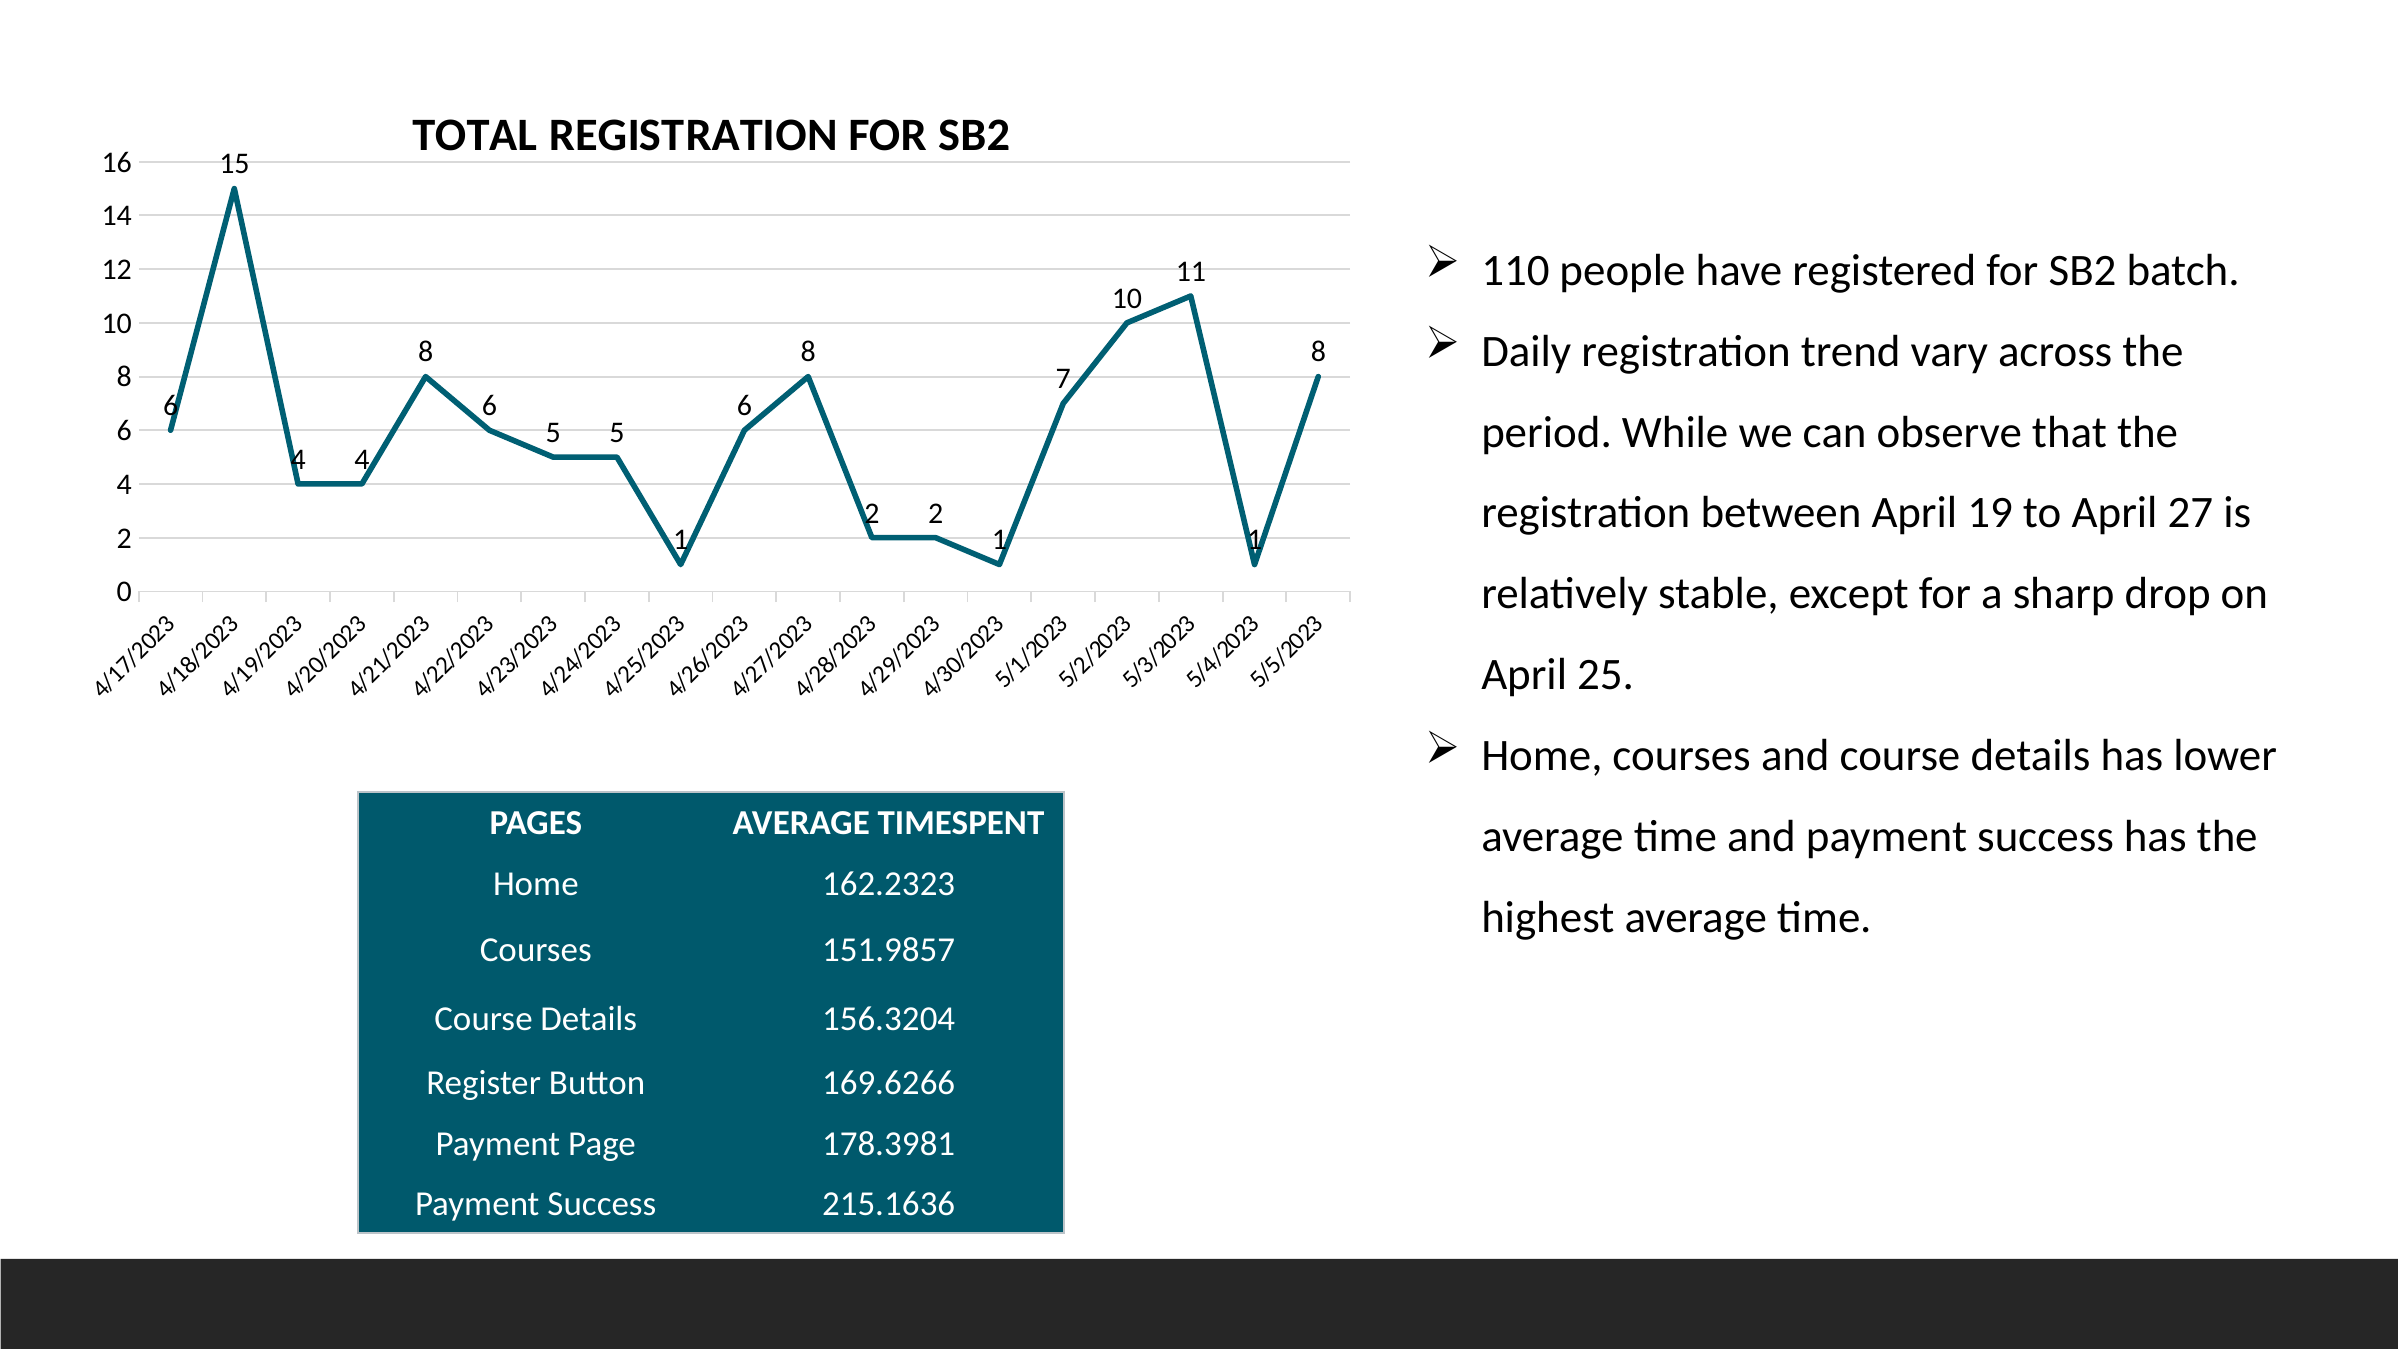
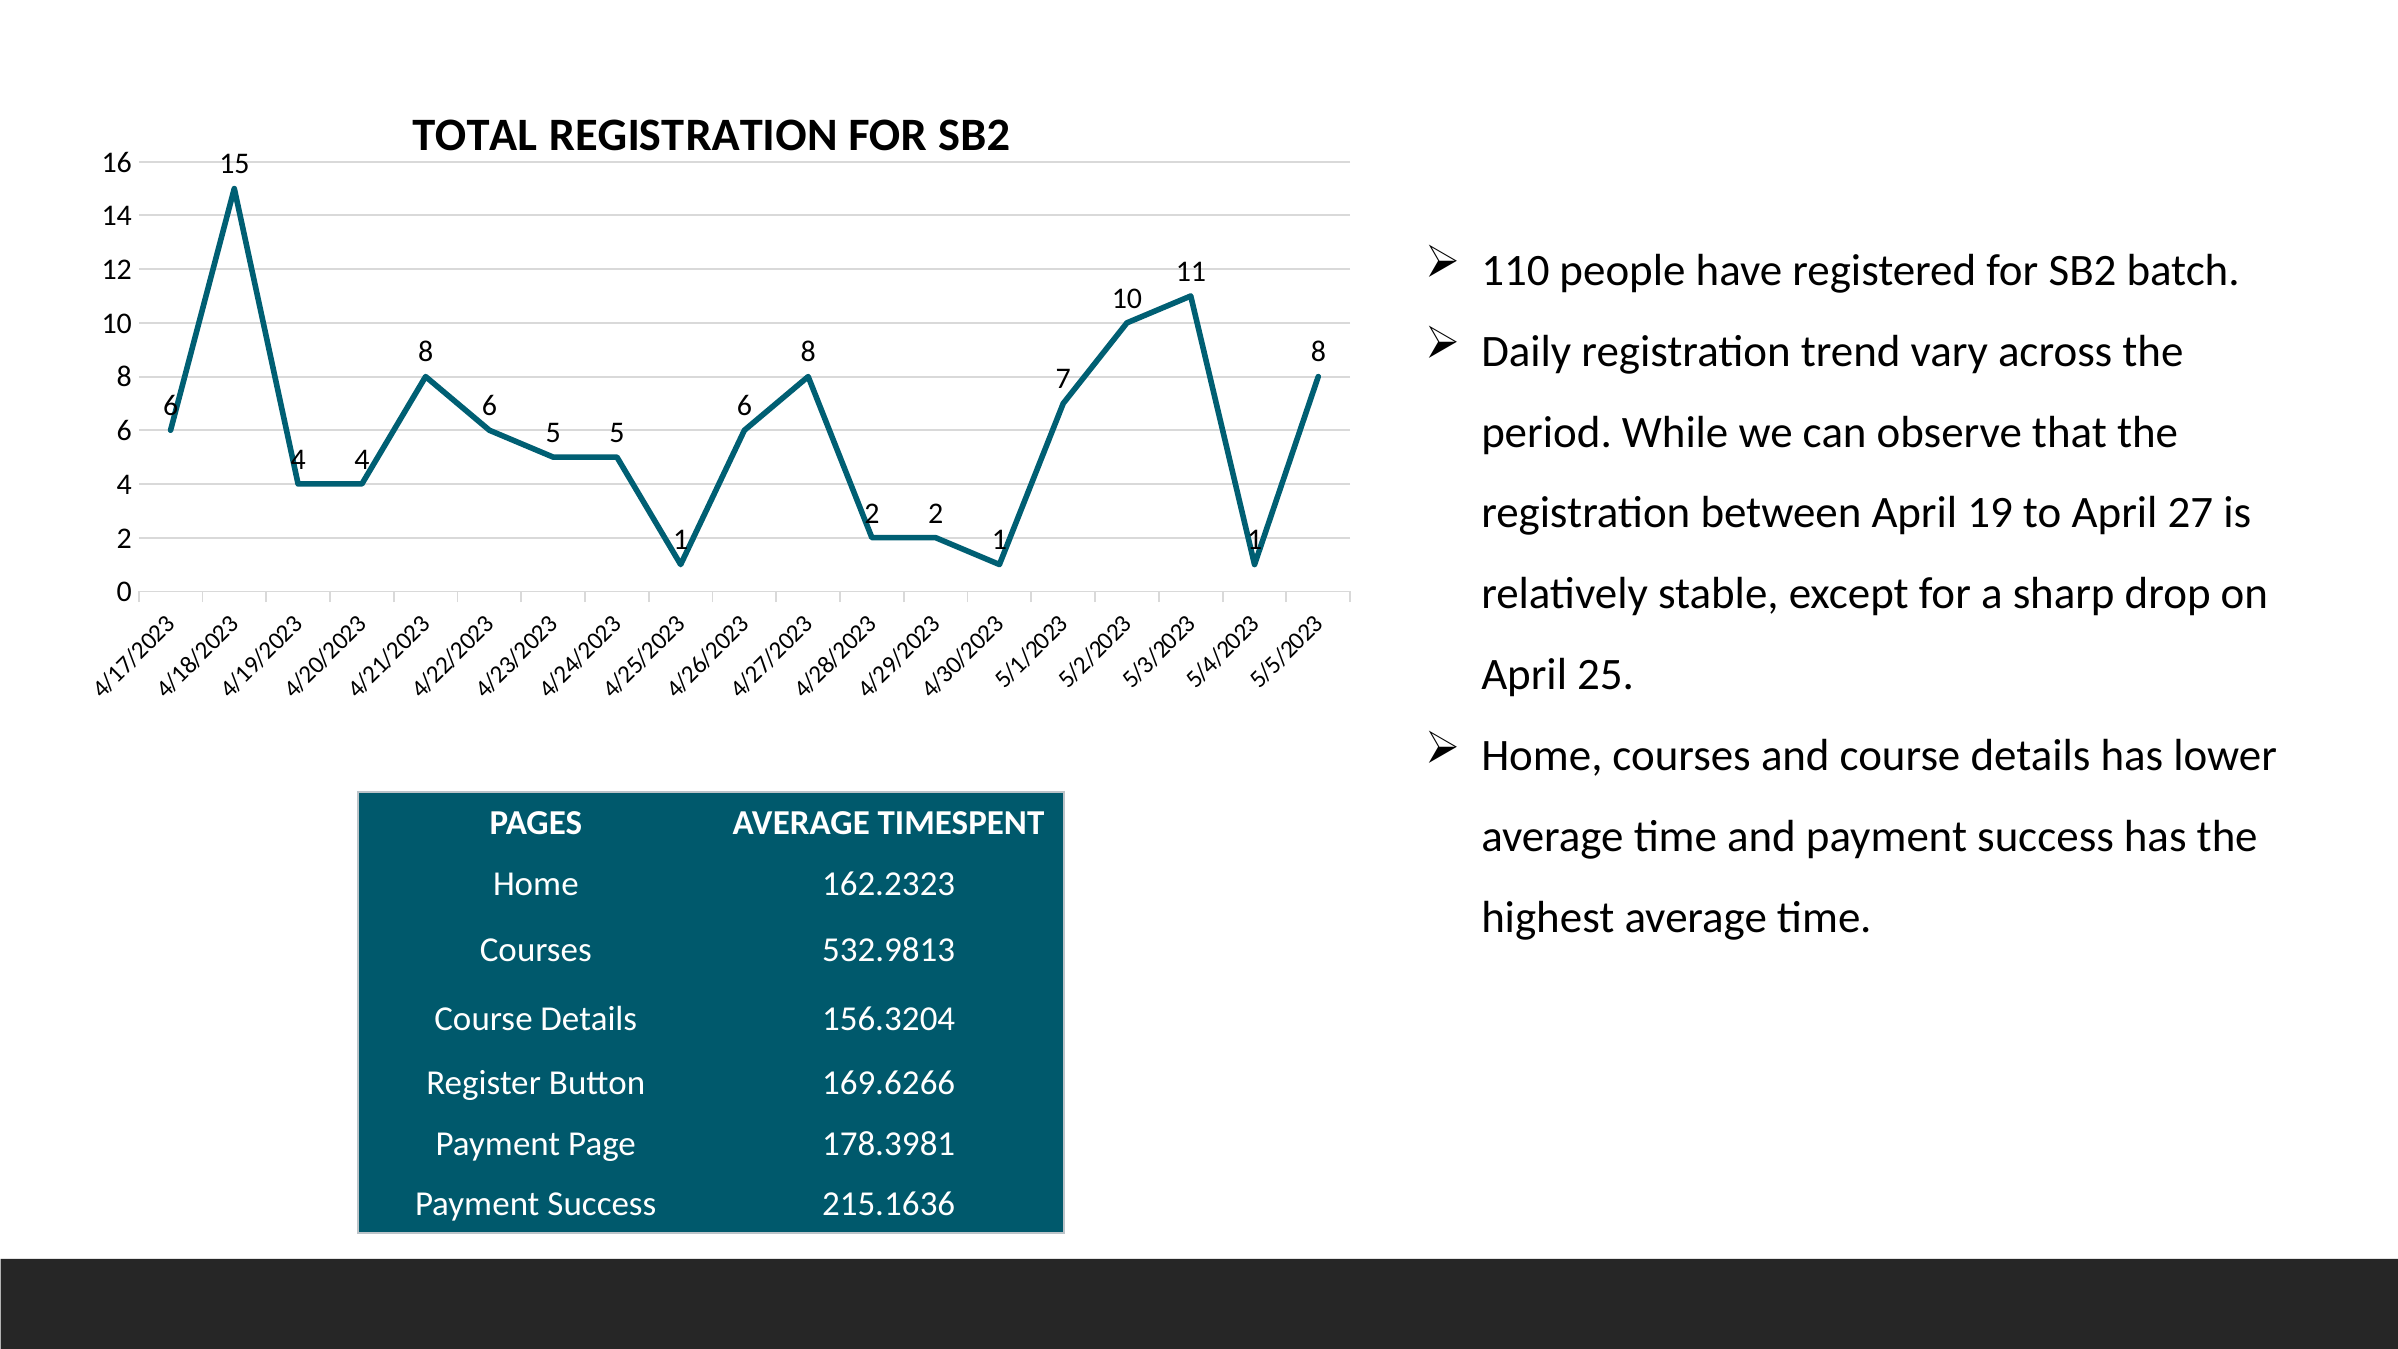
151.9857: 151.9857 -> 532.9813
